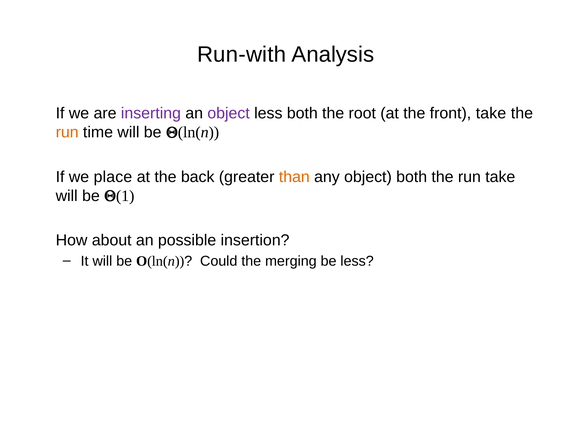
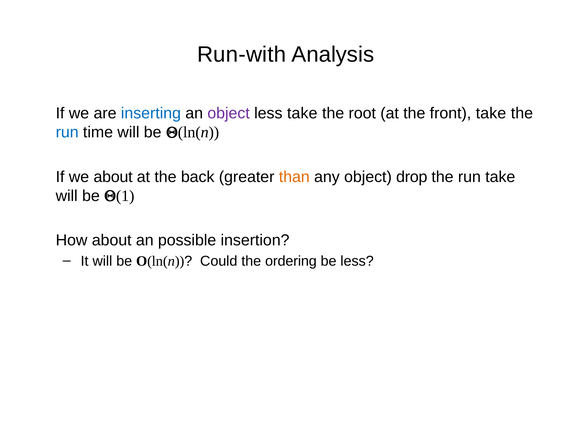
inserting colour: purple -> blue
less both: both -> take
run at (67, 132) colour: orange -> blue
we place: place -> about
object both: both -> drop
merging: merging -> ordering
